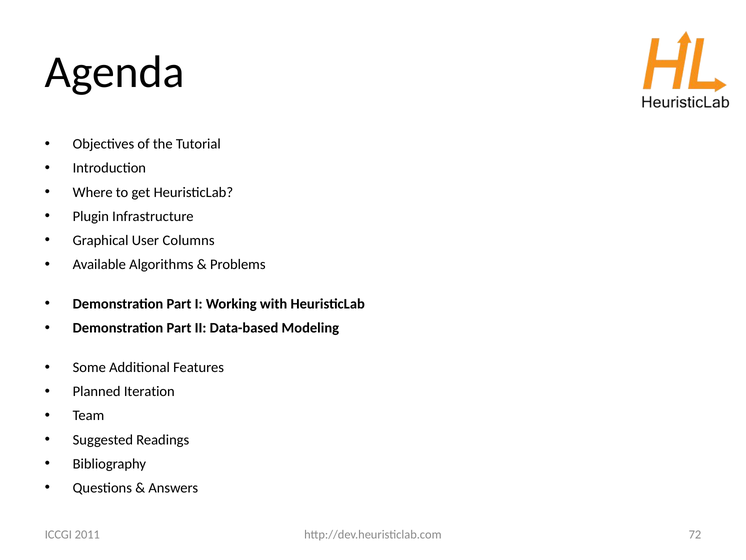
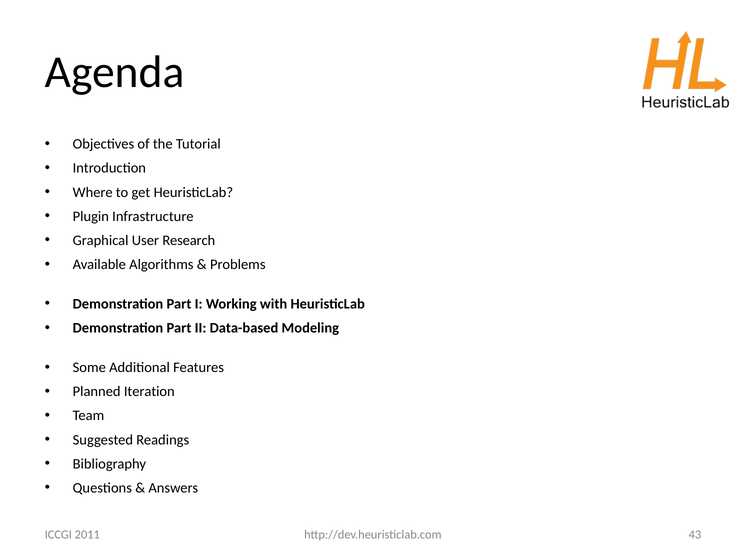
Columns: Columns -> Research
72: 72 -> 43
